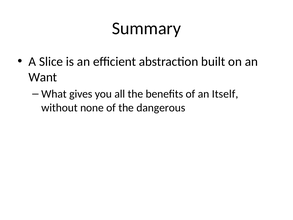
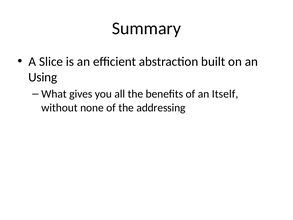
Want: Want -> Using
dangerous: dangerous -> addressing
